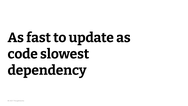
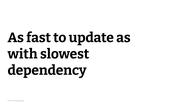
code: code -> with
